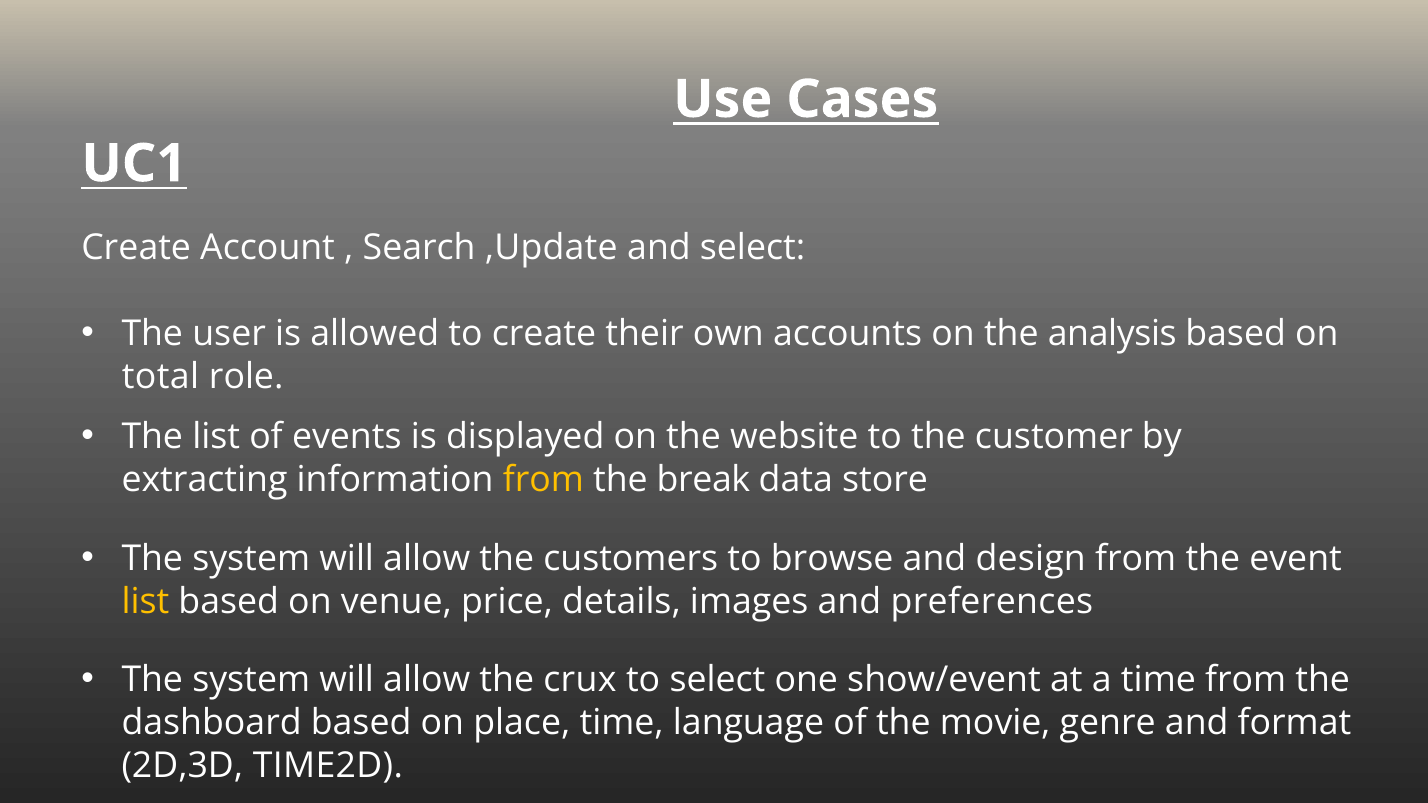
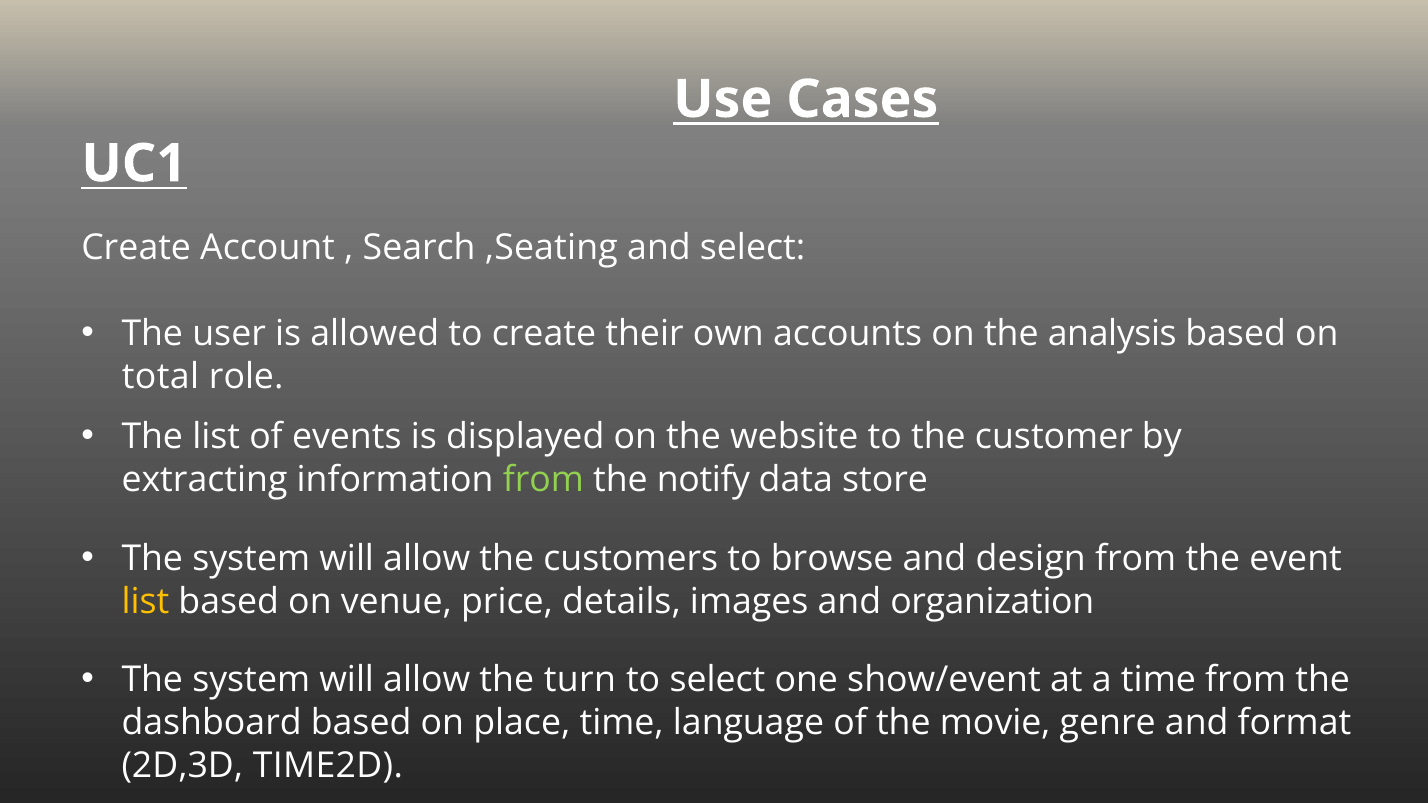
,Update: ,Update -> ,Seating
from at (543, 480) colour: yellow -> light green
break: break -> notify
preferences: preferences -> organization
crux: crux -> turn
